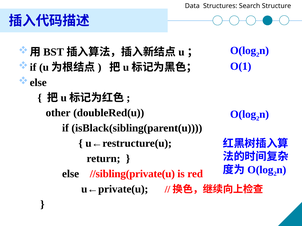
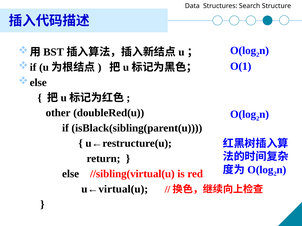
//sibling(private(u: //sibling(private(u -> //sibling(virtual(u
u←private(u: u←private(u -> u←virtual(u
